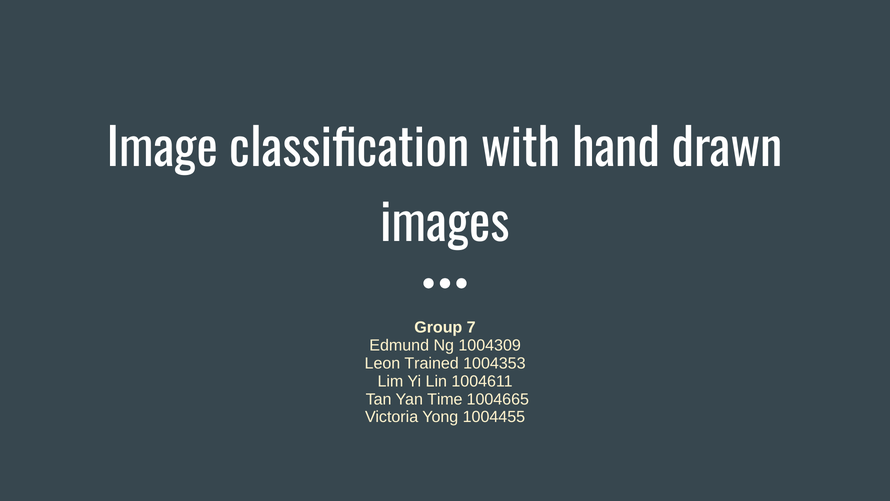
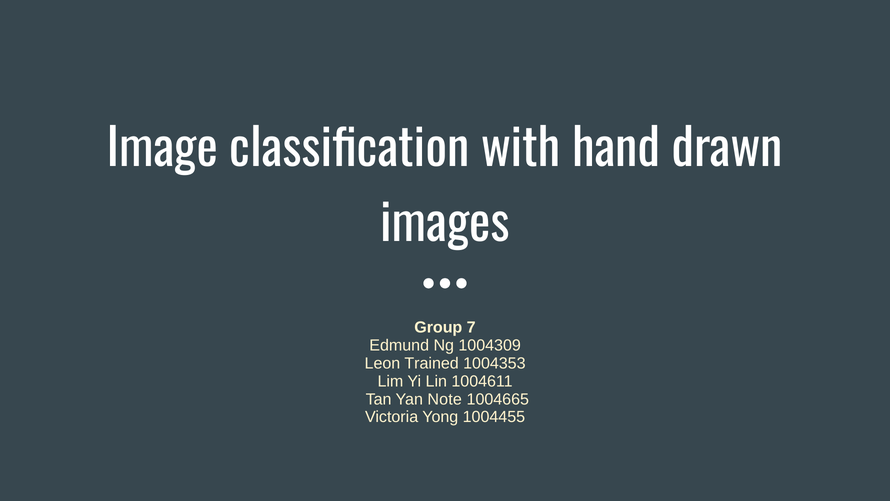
Time: Time -> Note
